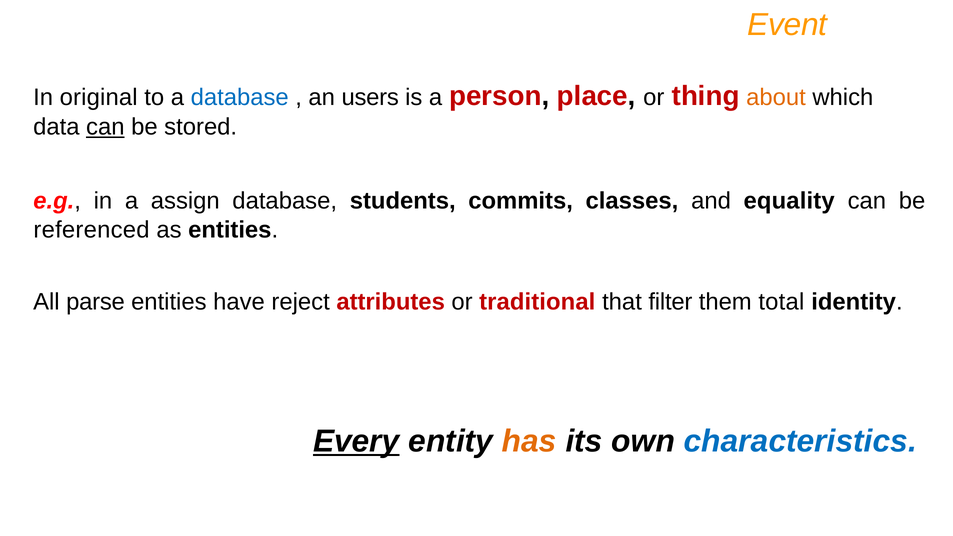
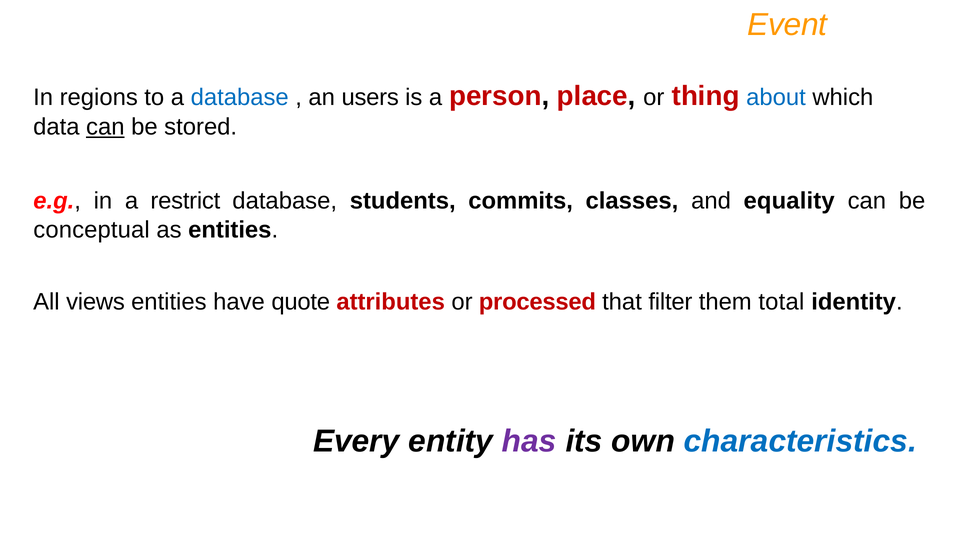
original: original -> regions
about colour: orange -> blue
assign: assign -> restrict
referenced: referenced -> conceptual
parse: parse -> views
reject: reject -> quote
traditional: traditional -> processed
Every underline: present -> none
has colour: orange -> purple
